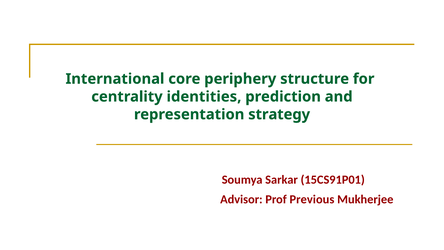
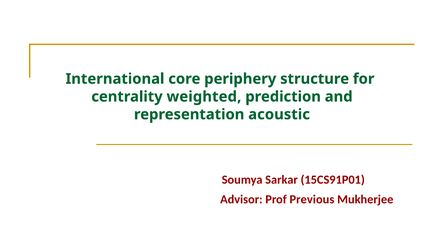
identities: identities -> weighted
strategy: strategy -> acoustic
